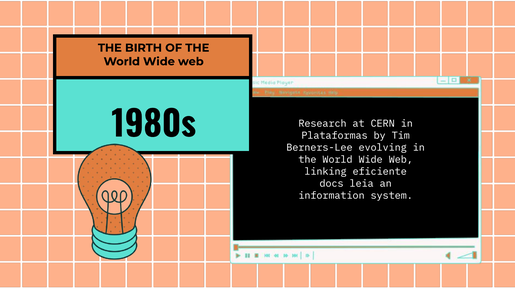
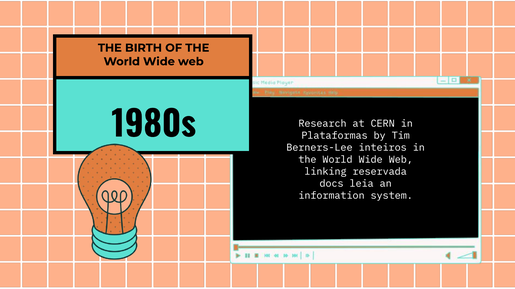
evolving: evolving -> inteiros
eficiente: eficiente -> reservada
